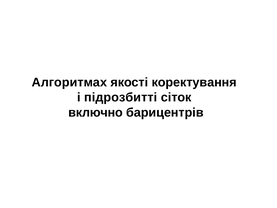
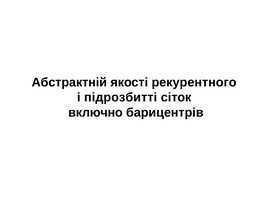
Алгоритмах: Алгоритмах -> Абстрактній
коректування: коректування -> рекурентного
